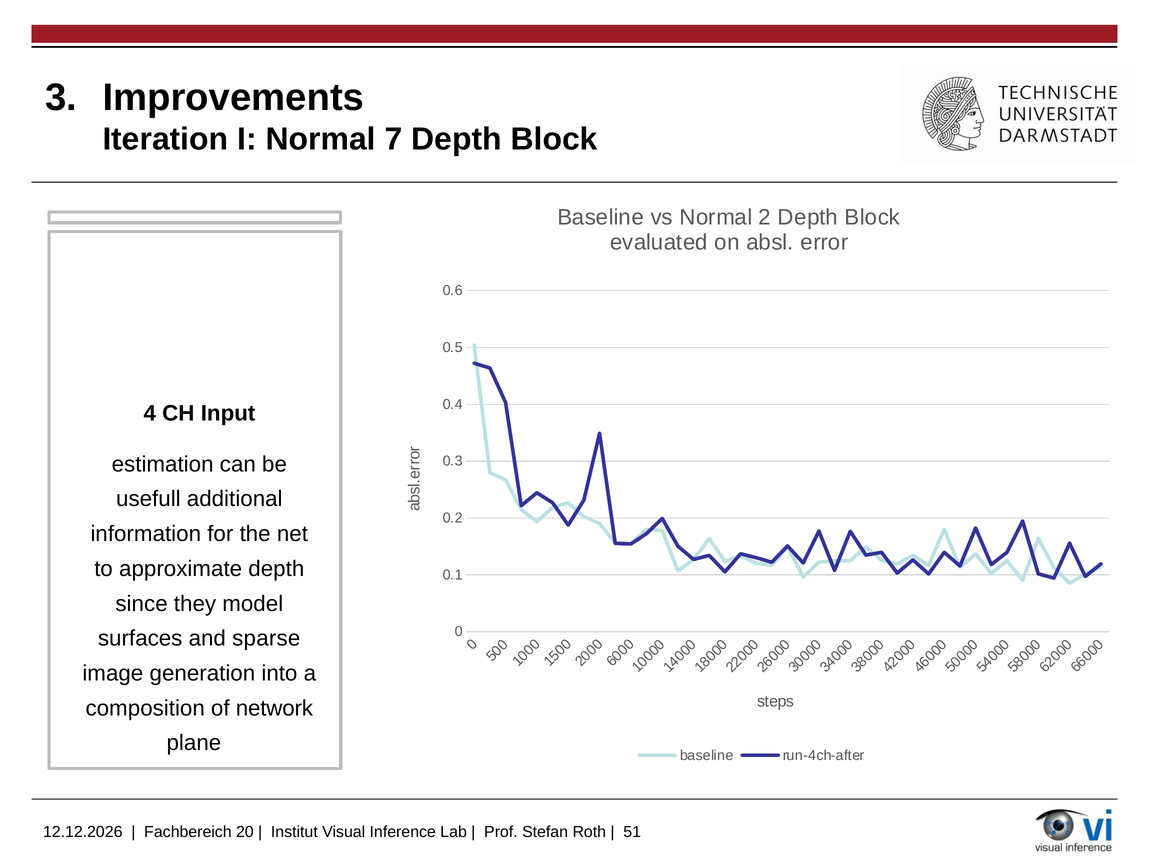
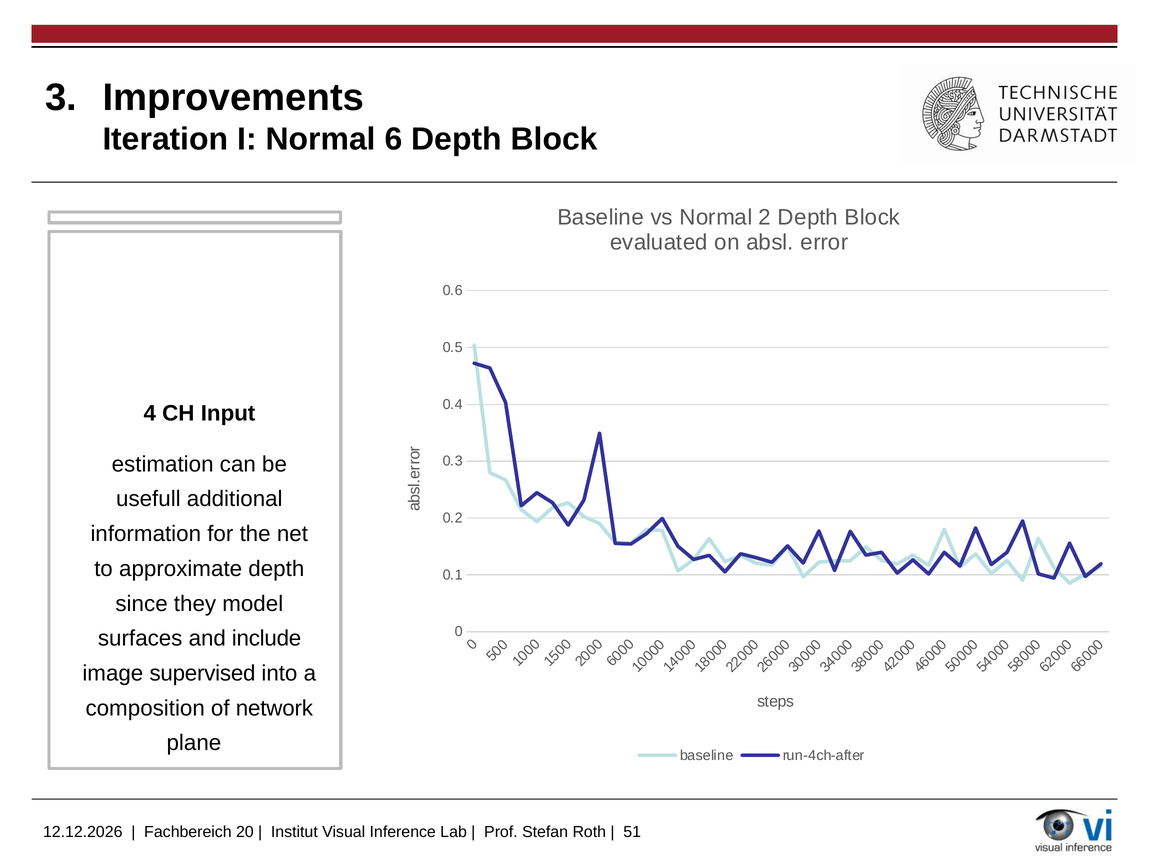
Normal 7: 7 -> 6
sparse: sparse -> include
generation: generation -> supervised
